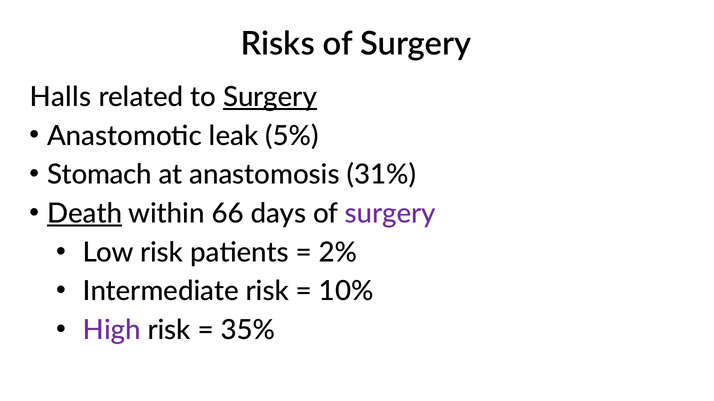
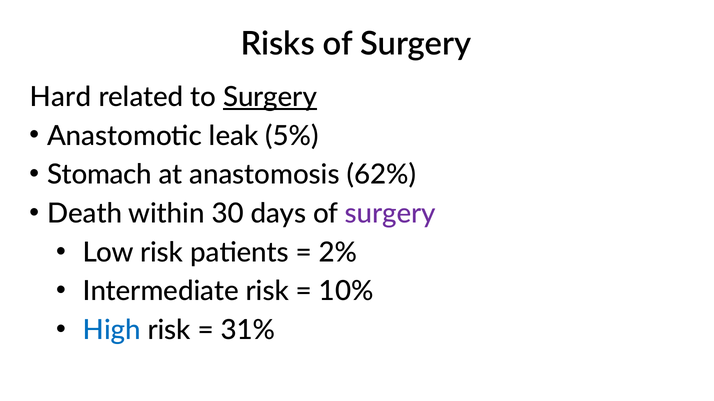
Halls: Halls -> Hard
31%: 31% -> 62%
Death underline: present -> none
66: 66 -> 30
High colour: purple -> blue
35%: 35% -> 31%
